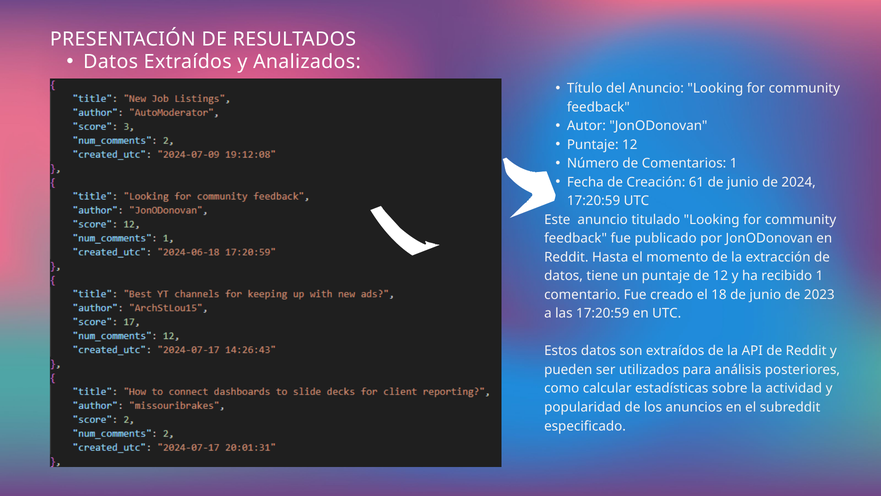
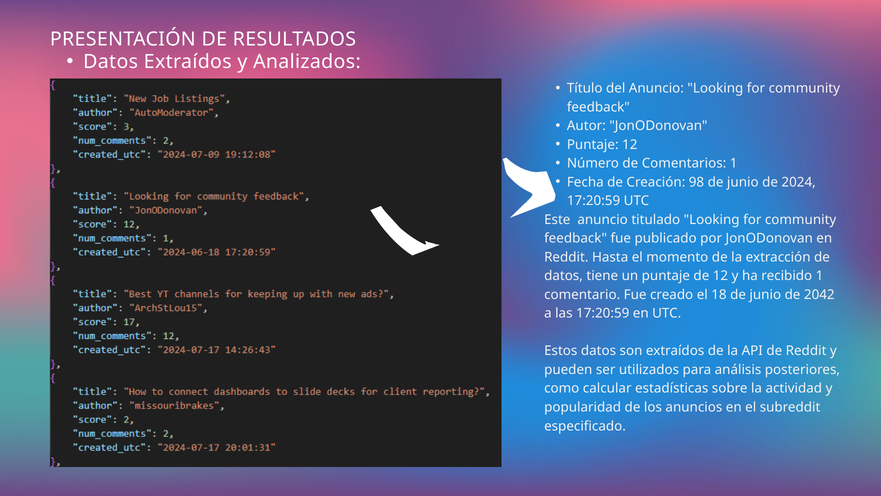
61: 61 -> 98
2023: 2023 -> 2042
